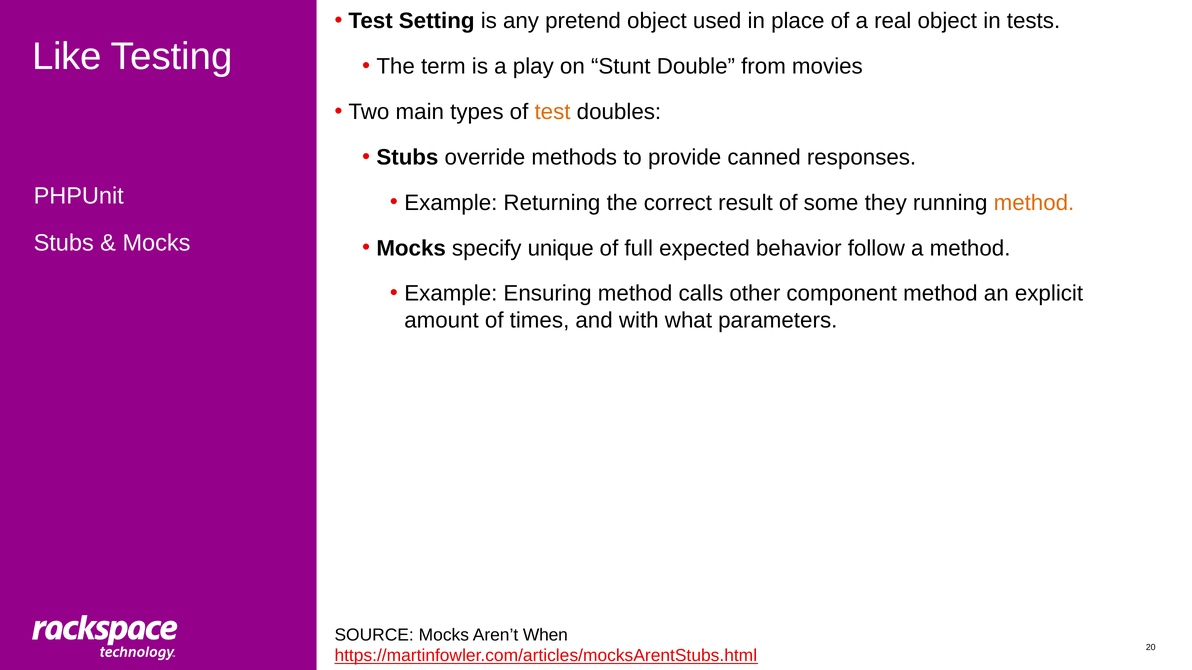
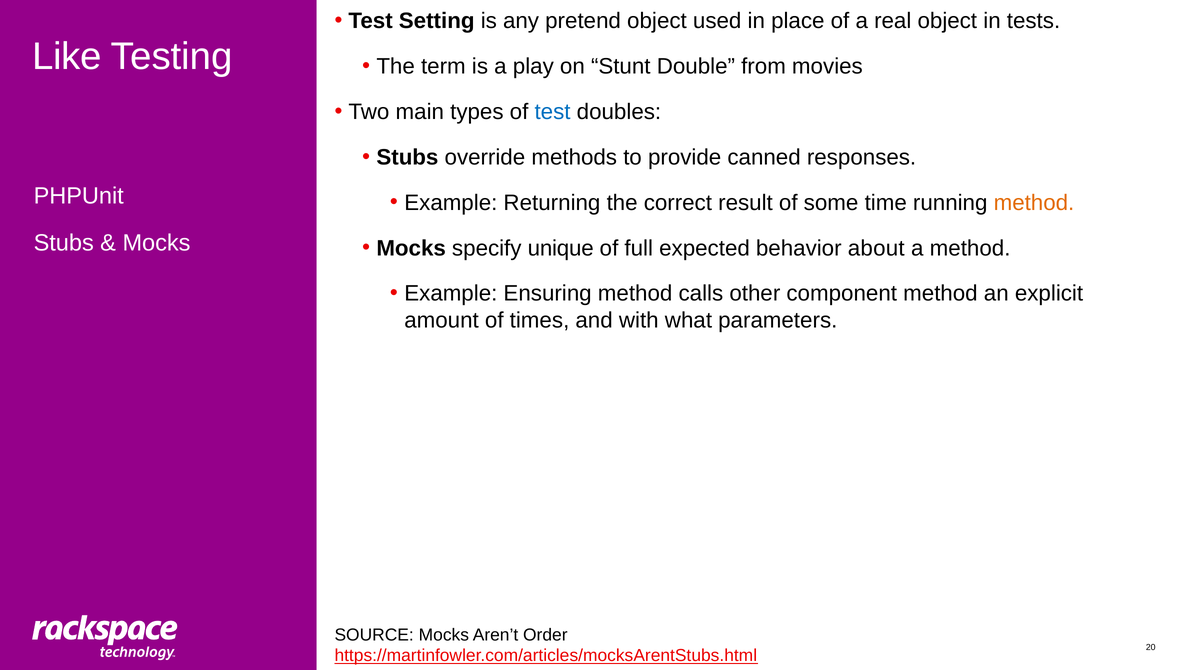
test at (553, 112) colour: orange -> blue
they: they -> time
follow: follow -> about
When: When -> Order
